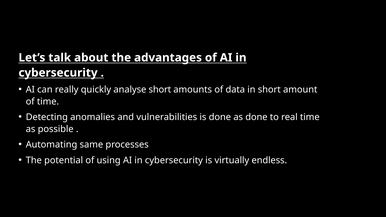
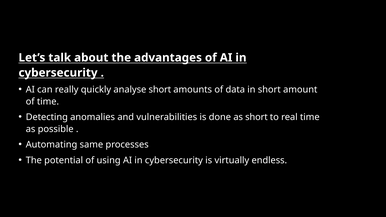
as done: done -> short
